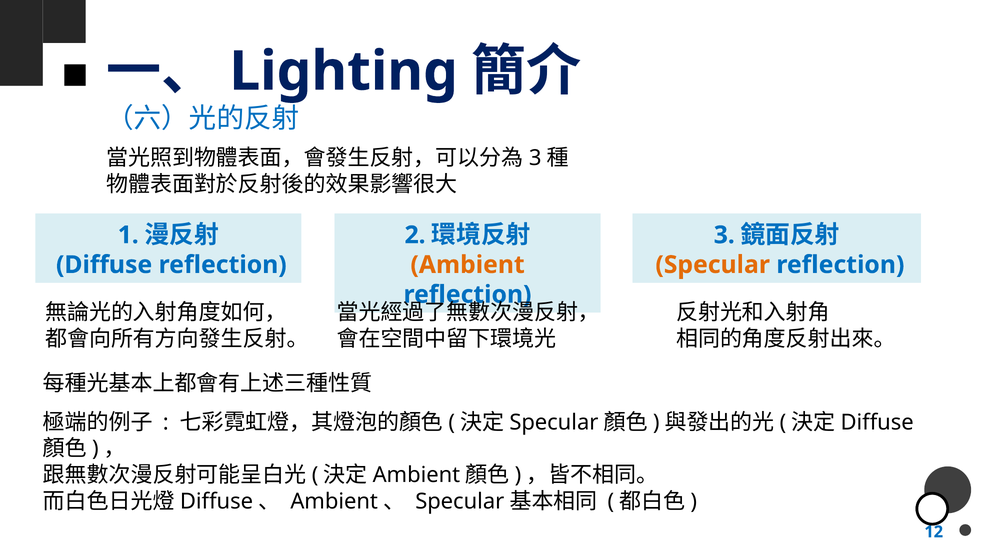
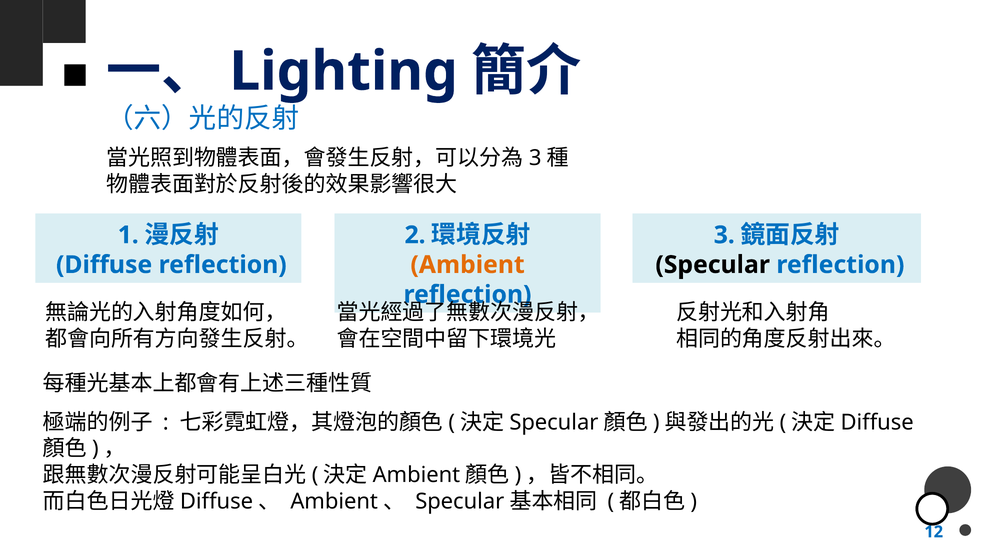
Specular colour: orange -> black
